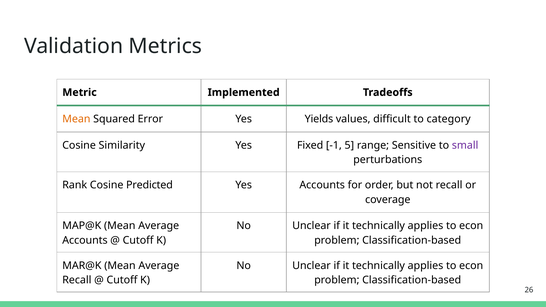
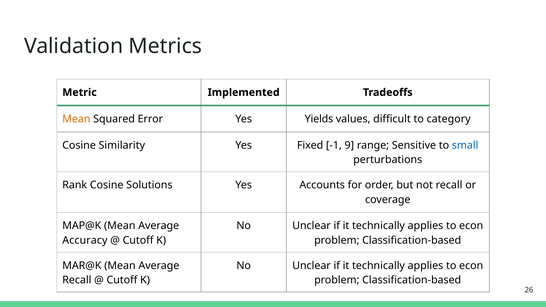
5: 5 -> 9
small colour: purple -> blue
Predicted: Predicted -> Solutions
Accounts at (85, 240): Accounts -> Accuracy
